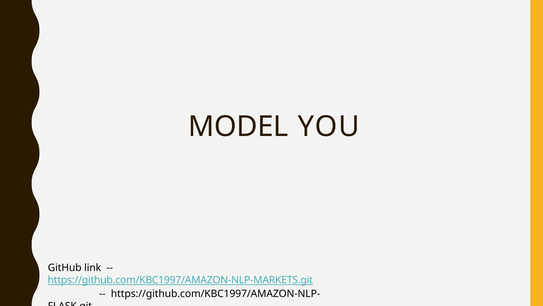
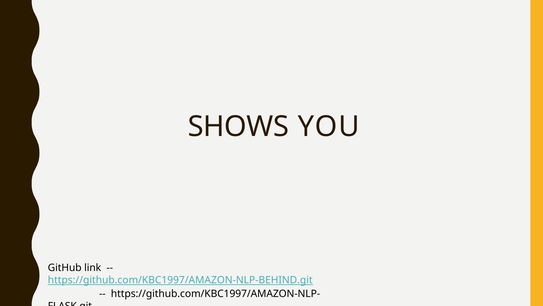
MODEL: MODEL -> SHOWS
https://github.com/KBC1997/AMAZON-NLP-MARKETS.git: https://github.com/KBC1997/AMAZON-NLP-MARKETS.git -> https://github.com/KBC1997/AMAZON-NLP-BEHIND.git
